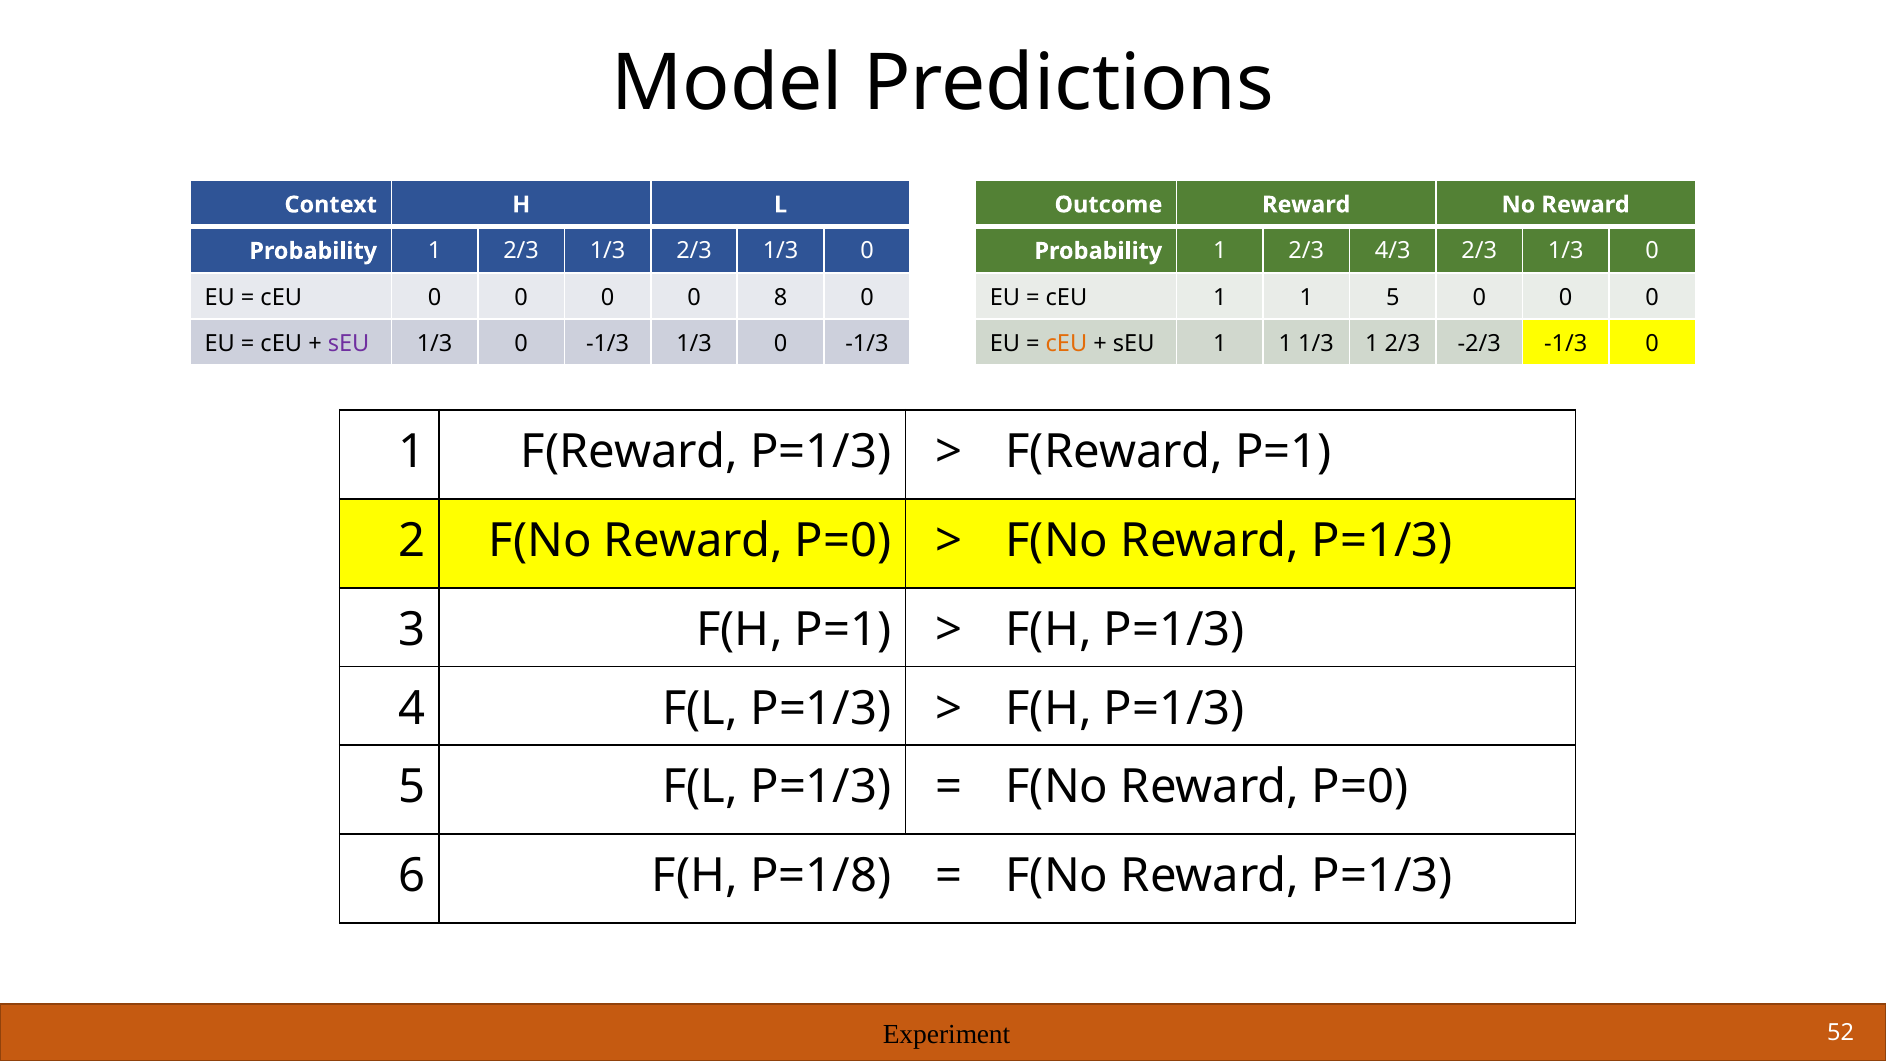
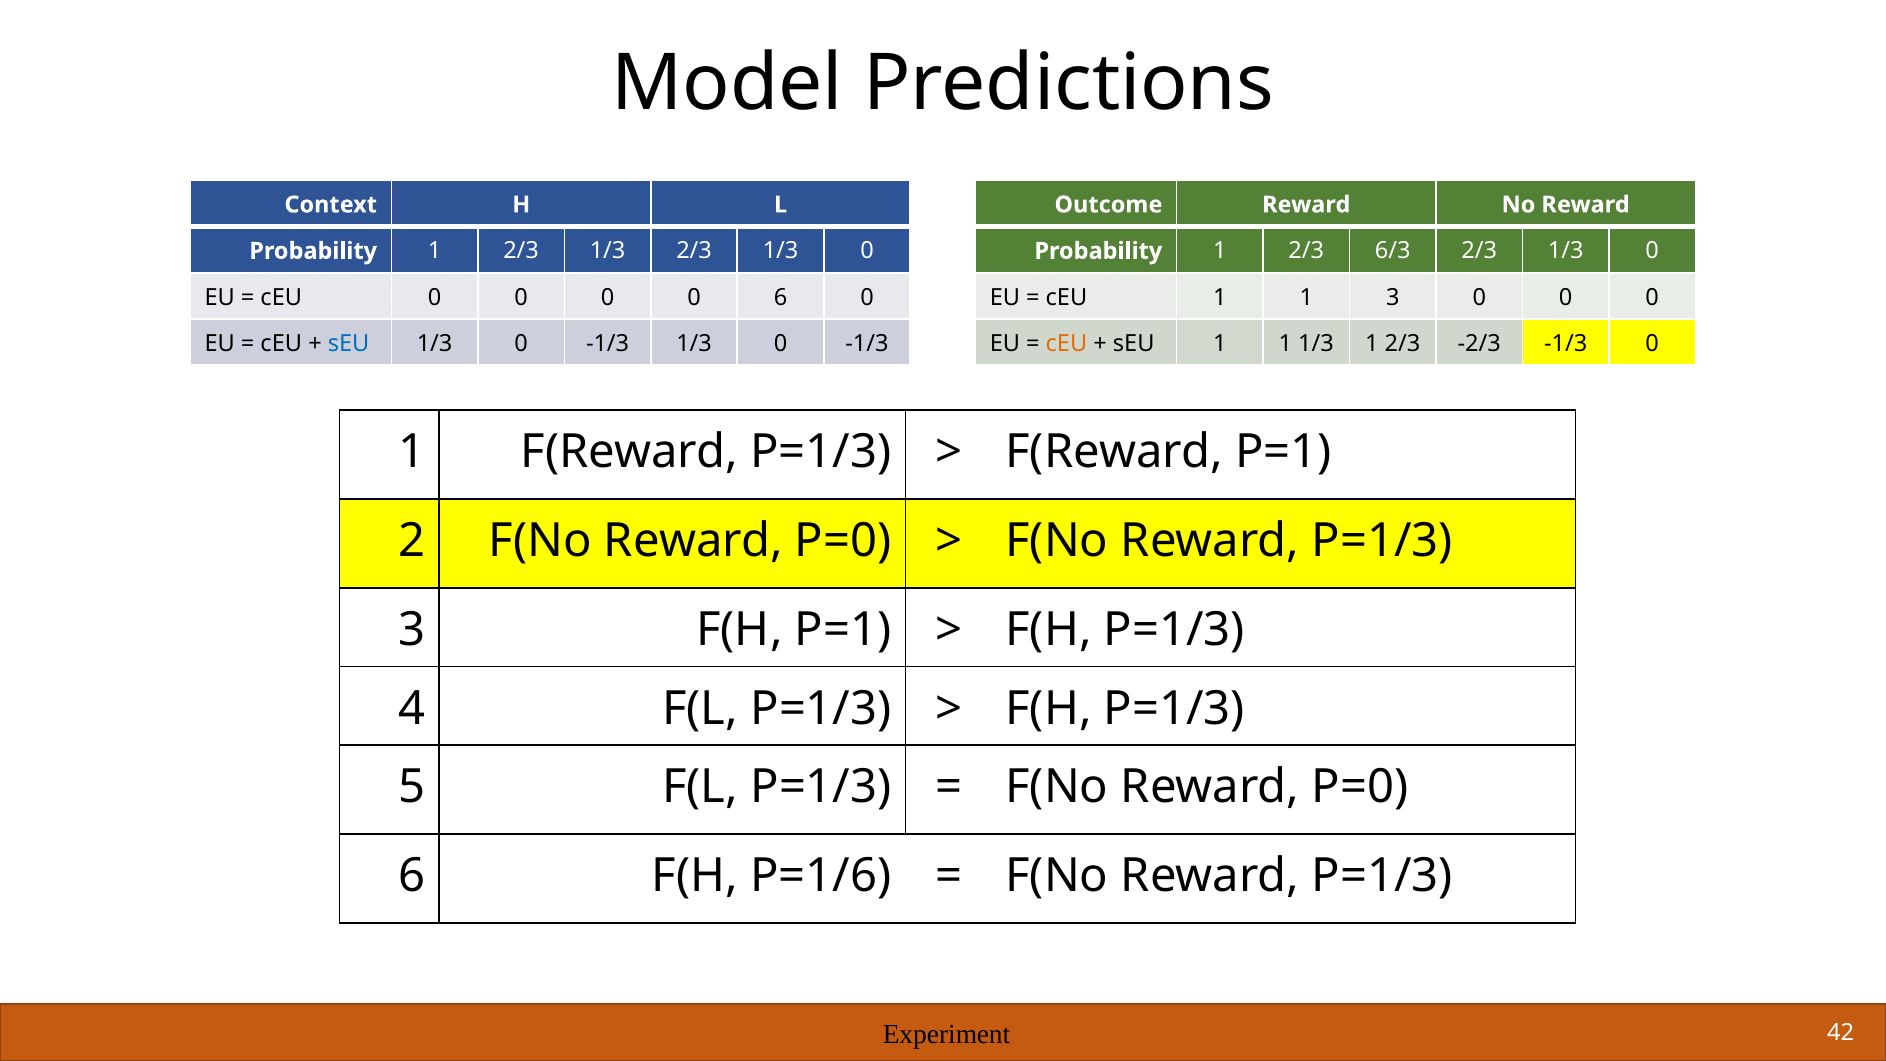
4/3: 4/3 -> 6/3
0 8: 8 -> 6
1 5: 5 -> 3
sEU at (349, 344) colour: purple -> blue
P=1/8: P=1/8 -> P=1/6
52: 52 -> 42
